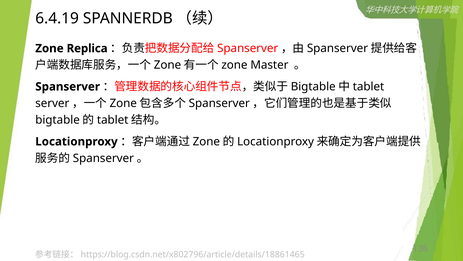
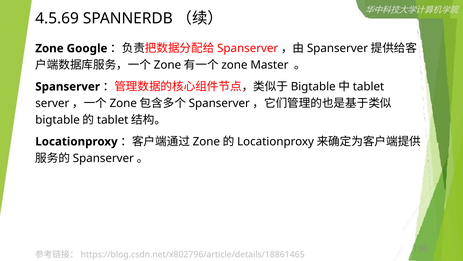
6.4.19: 6.4.19 -> 4.5.69
Replica: Replica -> Google
